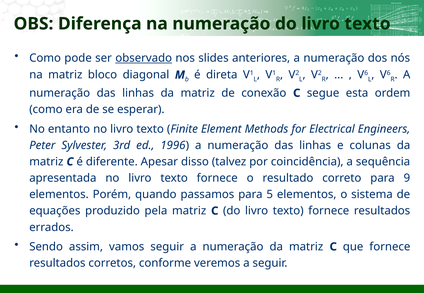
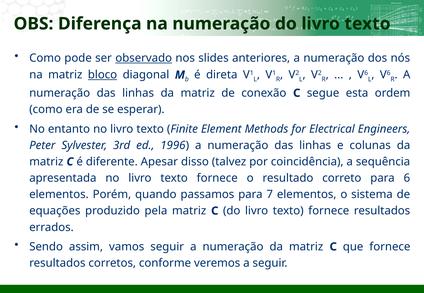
bloco underline: none -> present
9: 9 -> 6
5: 5 -> 7
